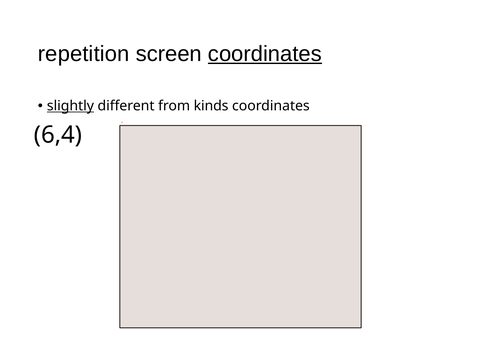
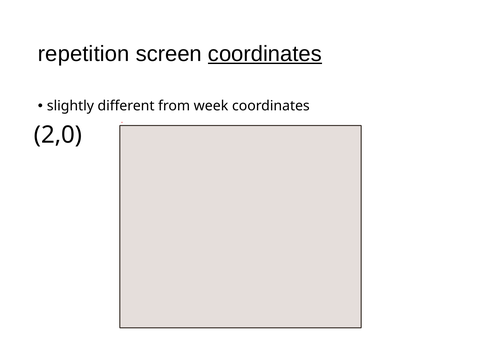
slightly underline: present -> none
kinds: kinds -> week
6,4: 6,4 -> 2,0
